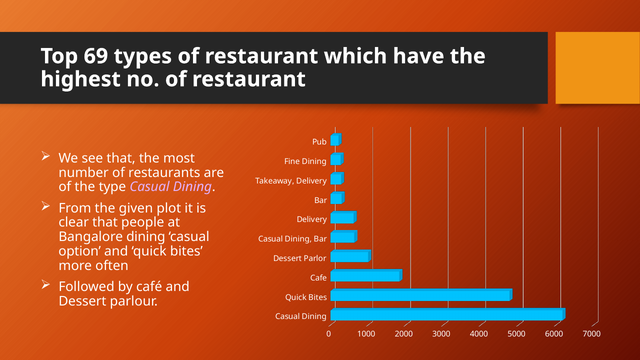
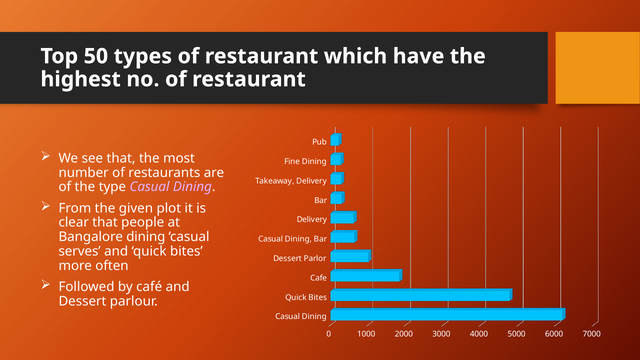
69: 69 -> 50
option: option -> serves
